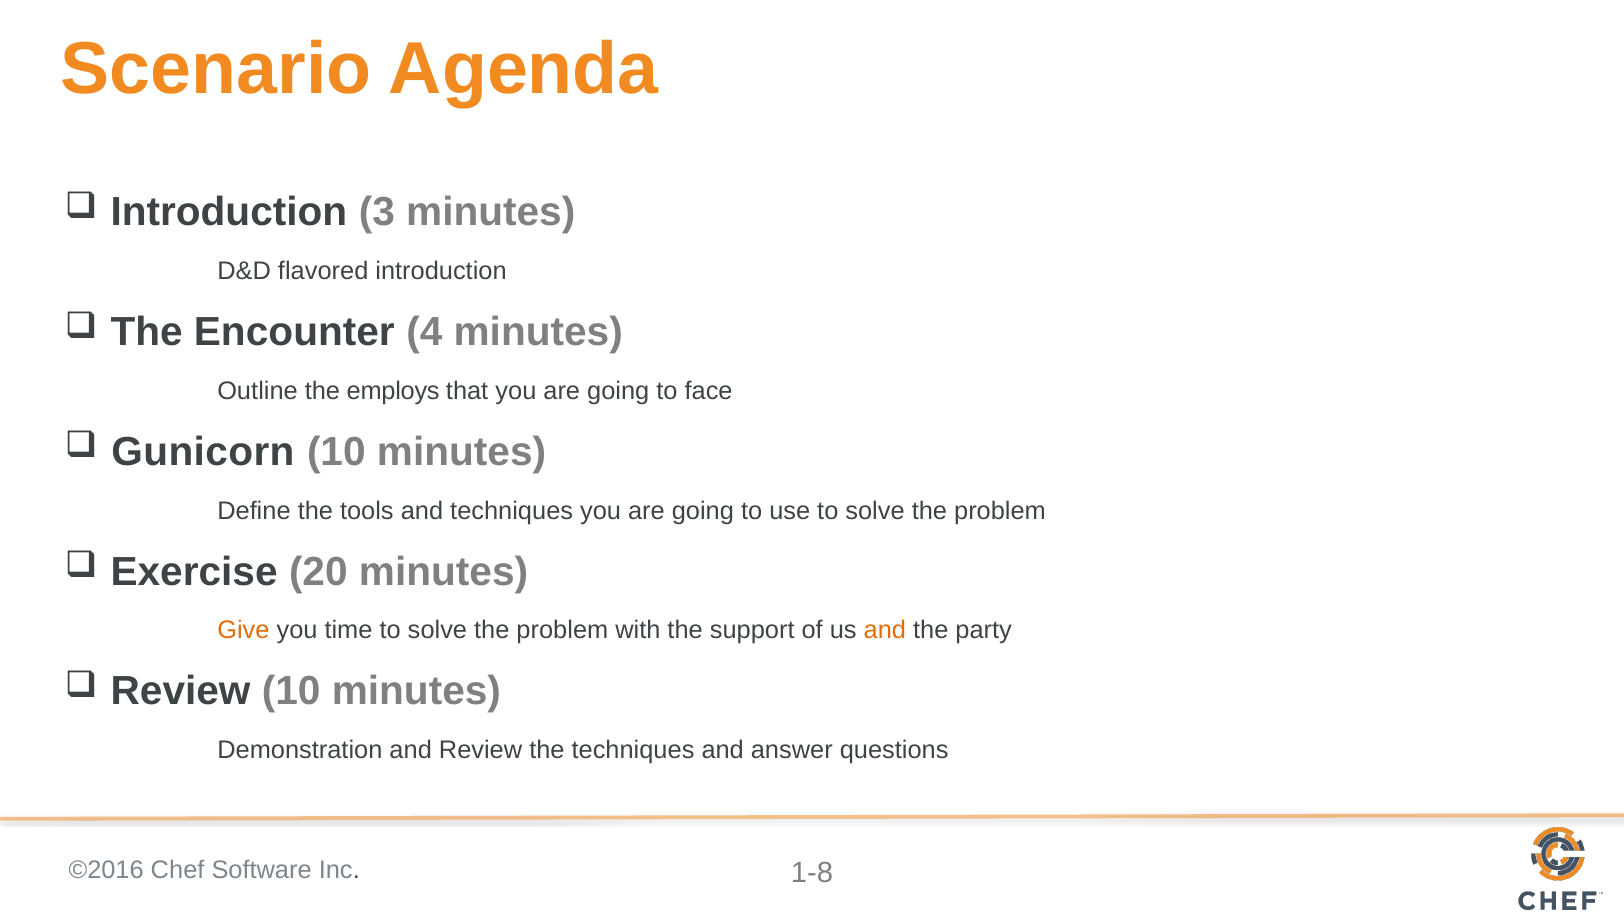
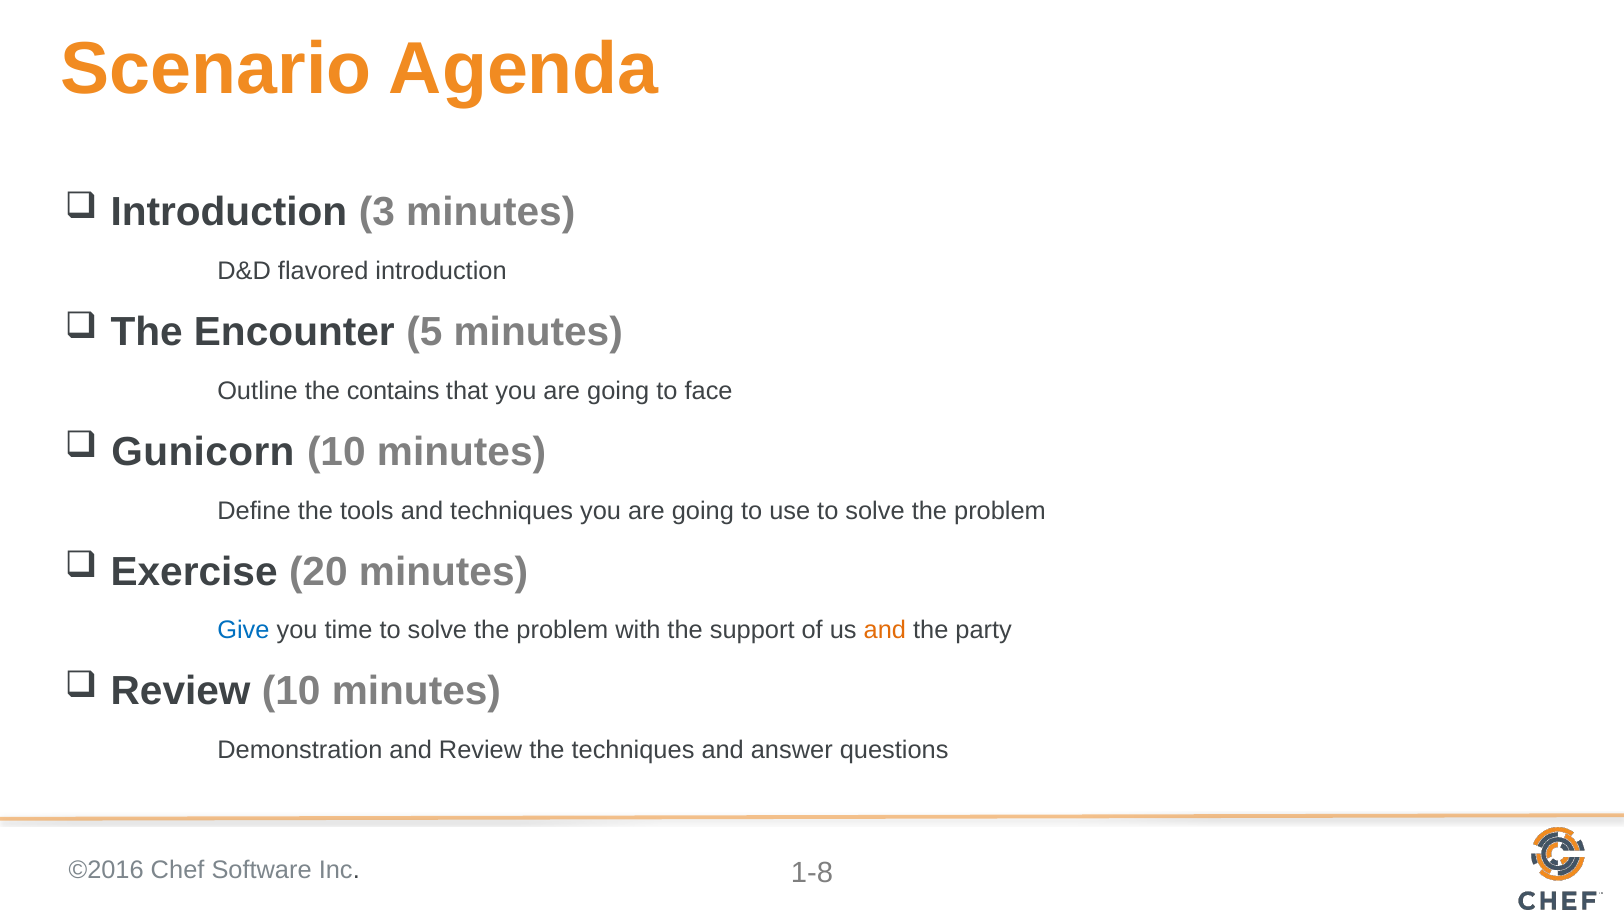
4: 4 -> 5
employs: employs -> contains
Give colour: orange -> blue
